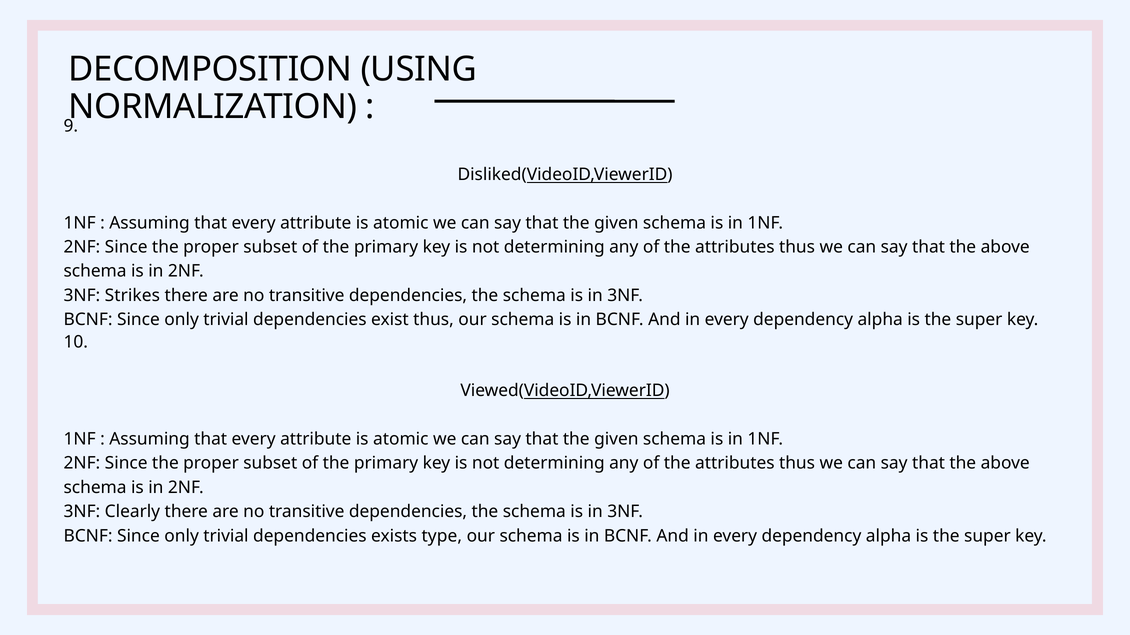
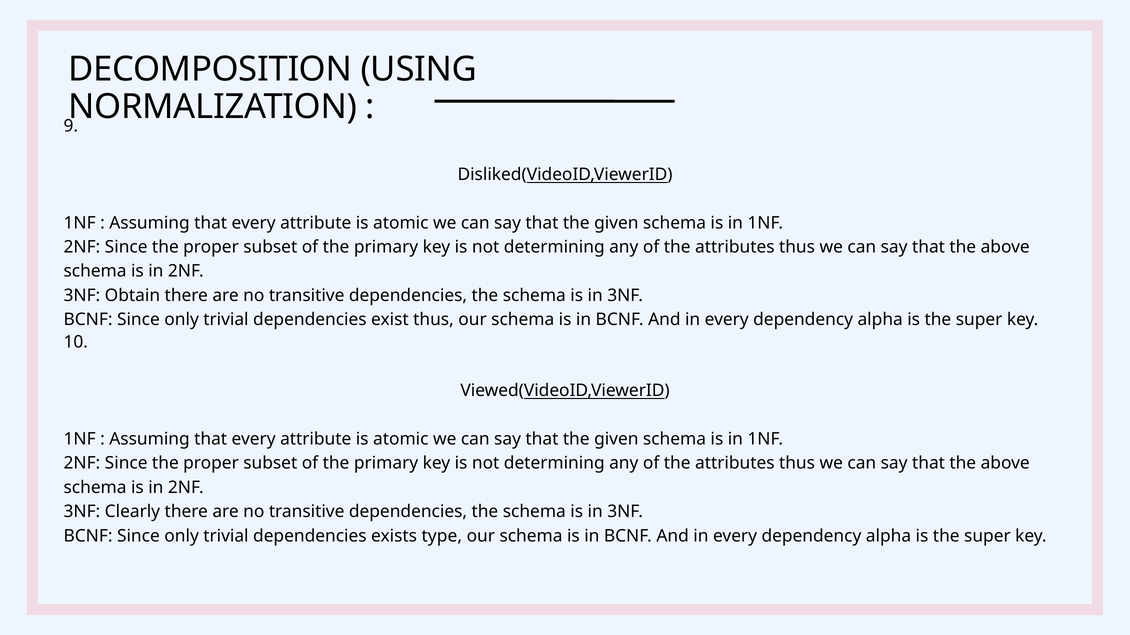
Strikes: Strikes -> Obtain
